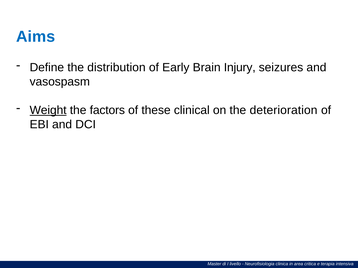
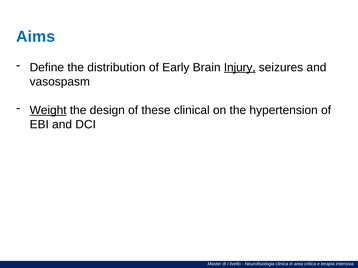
Injury underline: none -> present
factors: factors -> design
deterioration: deterioration -> hypertension
